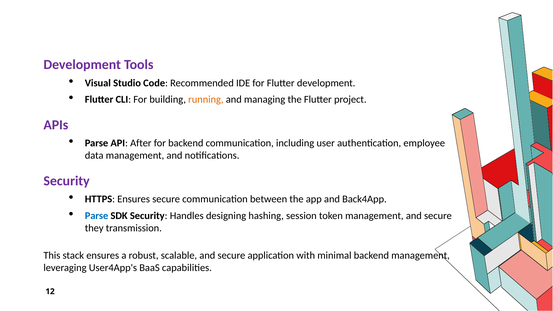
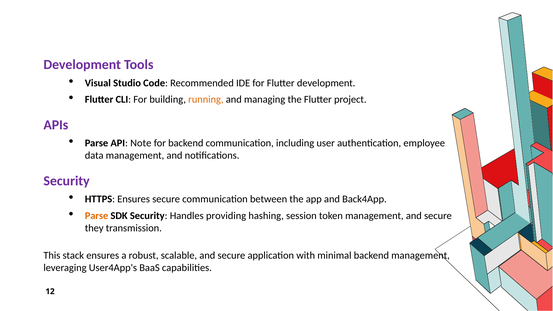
After: After -> Note
Parse at (97, 216) colour: blue -> orange
designing: designing -> providing
